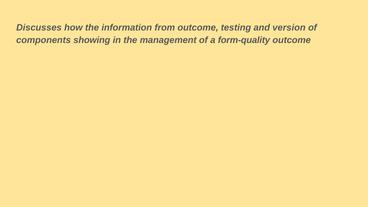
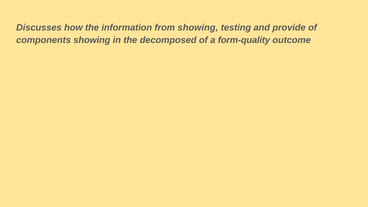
from outcome: outcome -> showing
version: version -> provide
management: management -> decomposed
